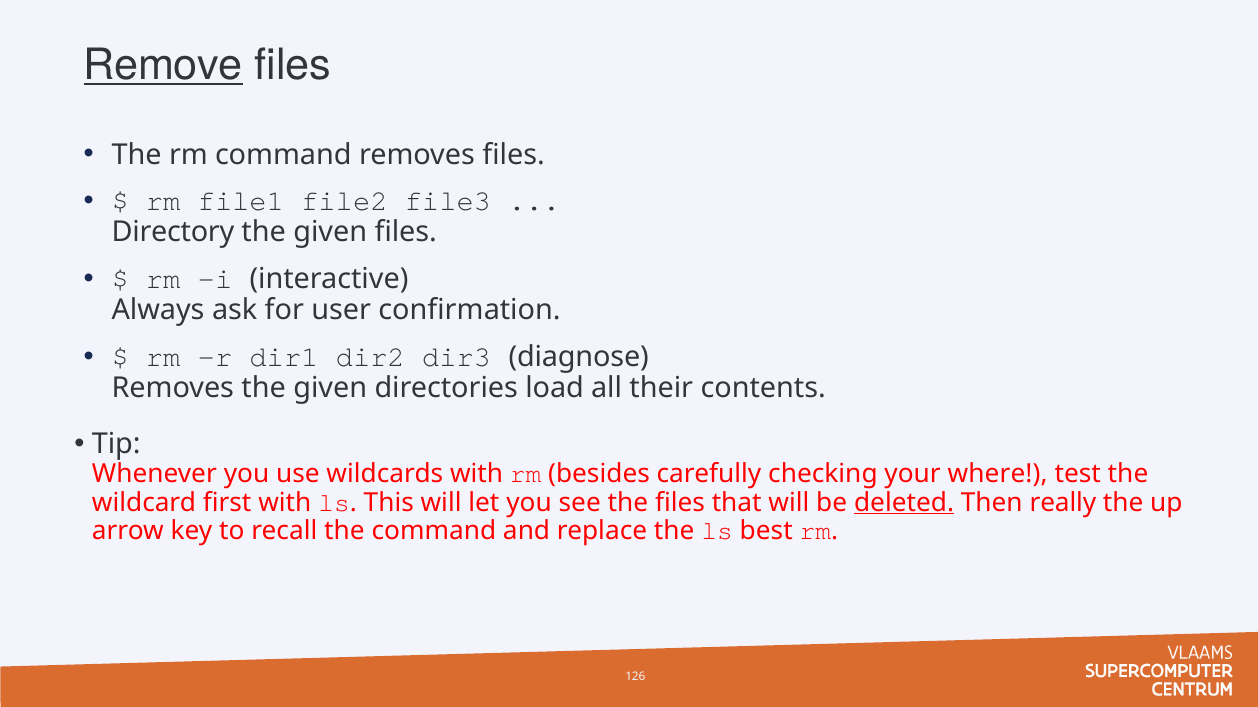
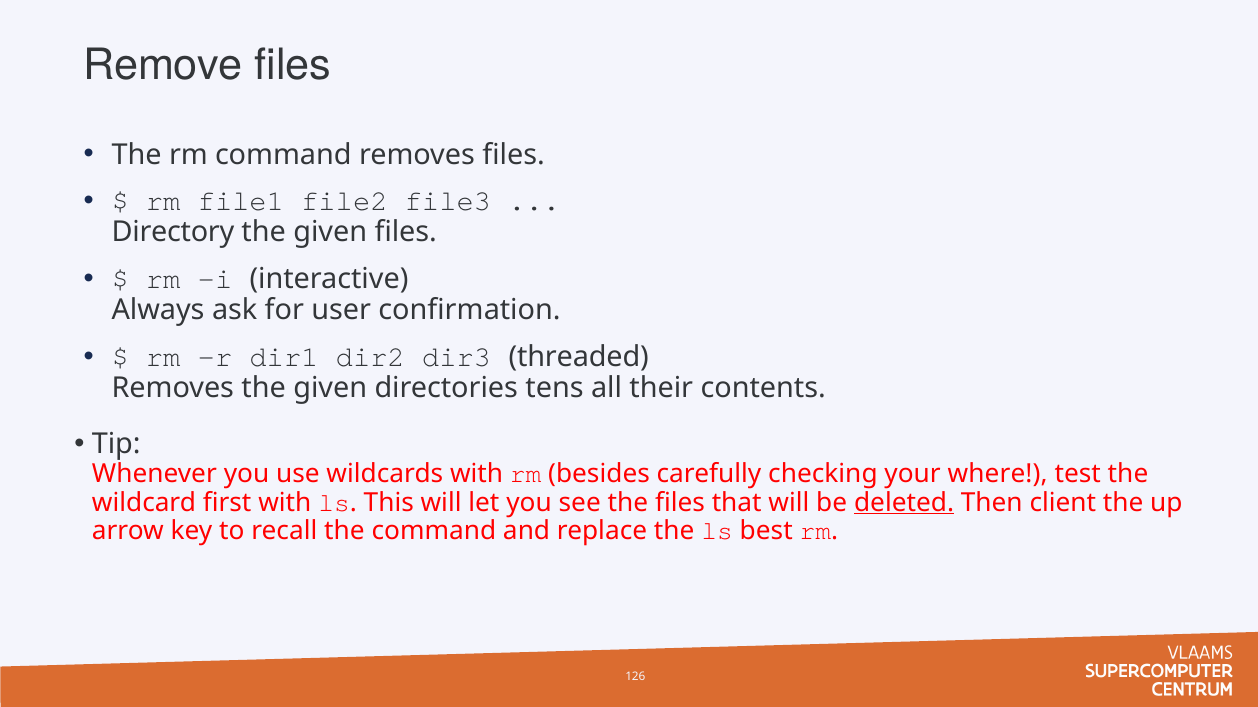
Remove underline: present -> none
diagnose: diagnose -> threaded
load: load -> tens
really: really -> client
